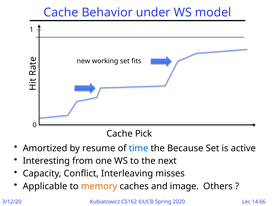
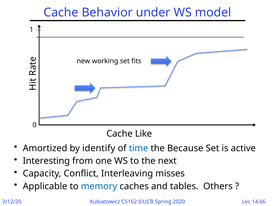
Pick: Pick -> Like
resume: resume -> identify
memory colour: orange -> blue
image: image -> tables
